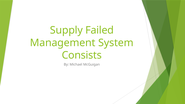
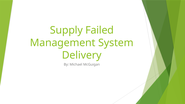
Consists: Consists -> Delivery
